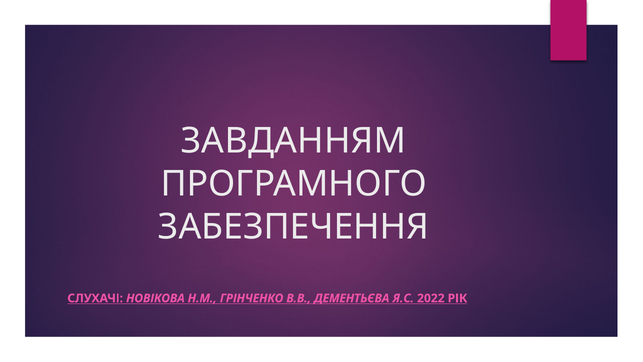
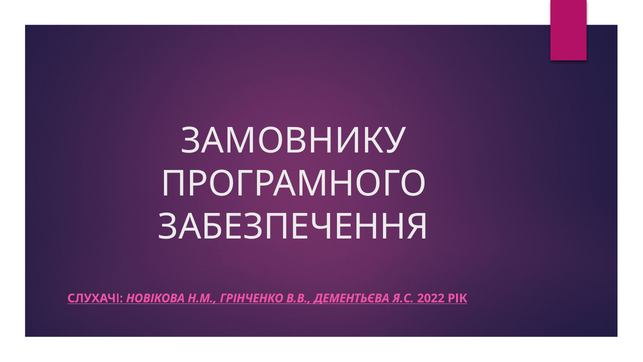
ЗАВДАННЯМ: ЗАВДАННЯМ -> ЗАМОВНИКУ
